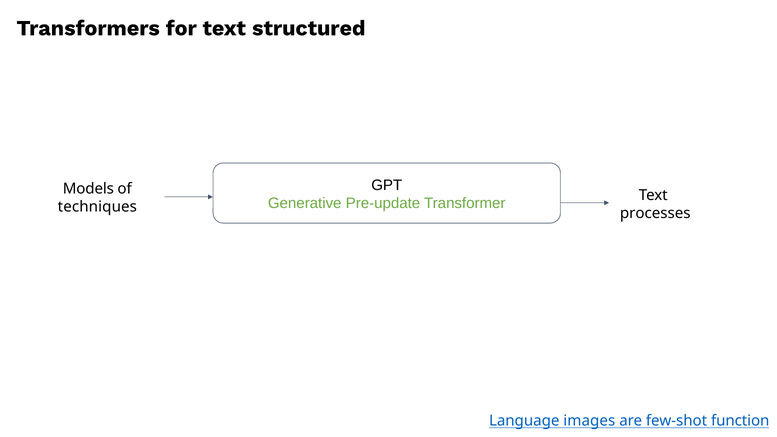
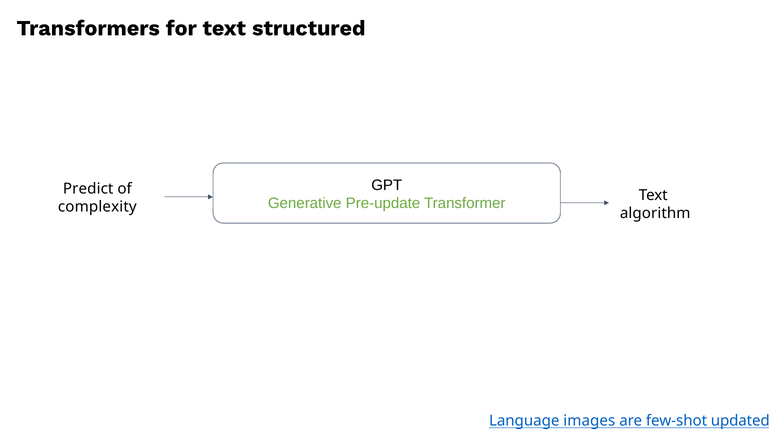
Models: Models -> Predict
techniques: techniques -> complexity
processes: processes -> algorithm
function: function -> updated
